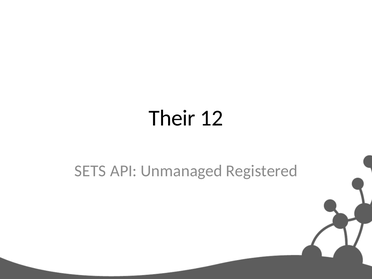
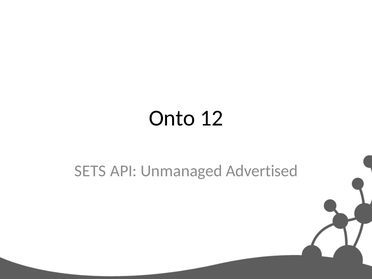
Their: Their -> Onto
Registered: Registered -> Advertised
